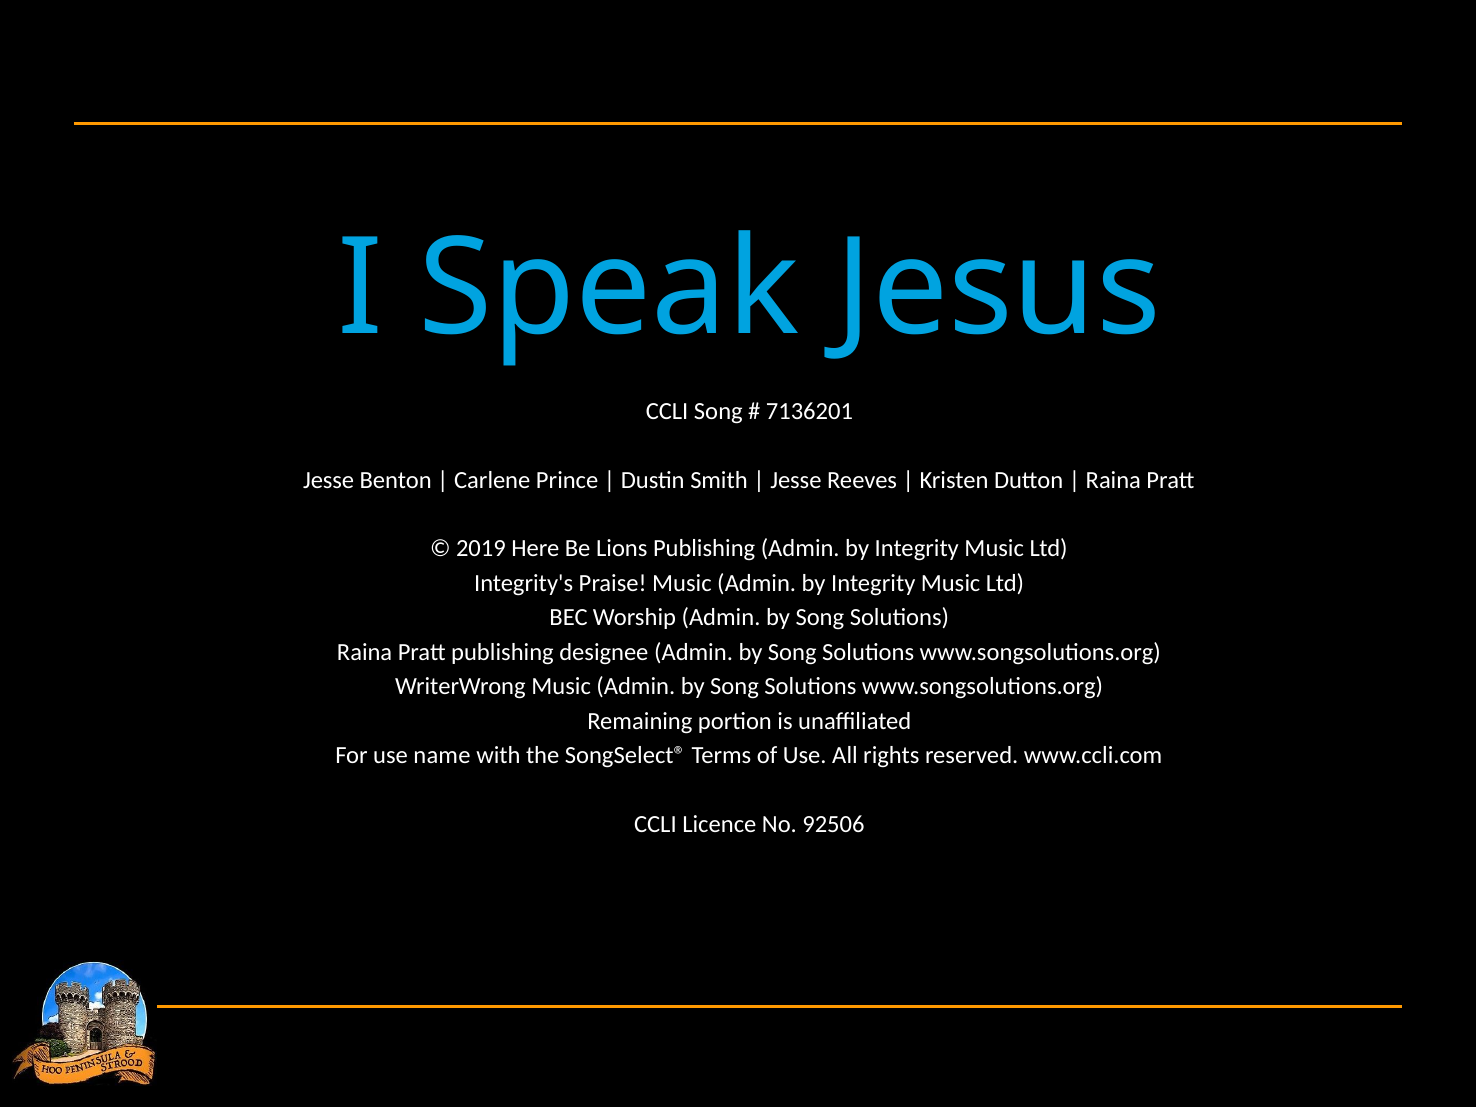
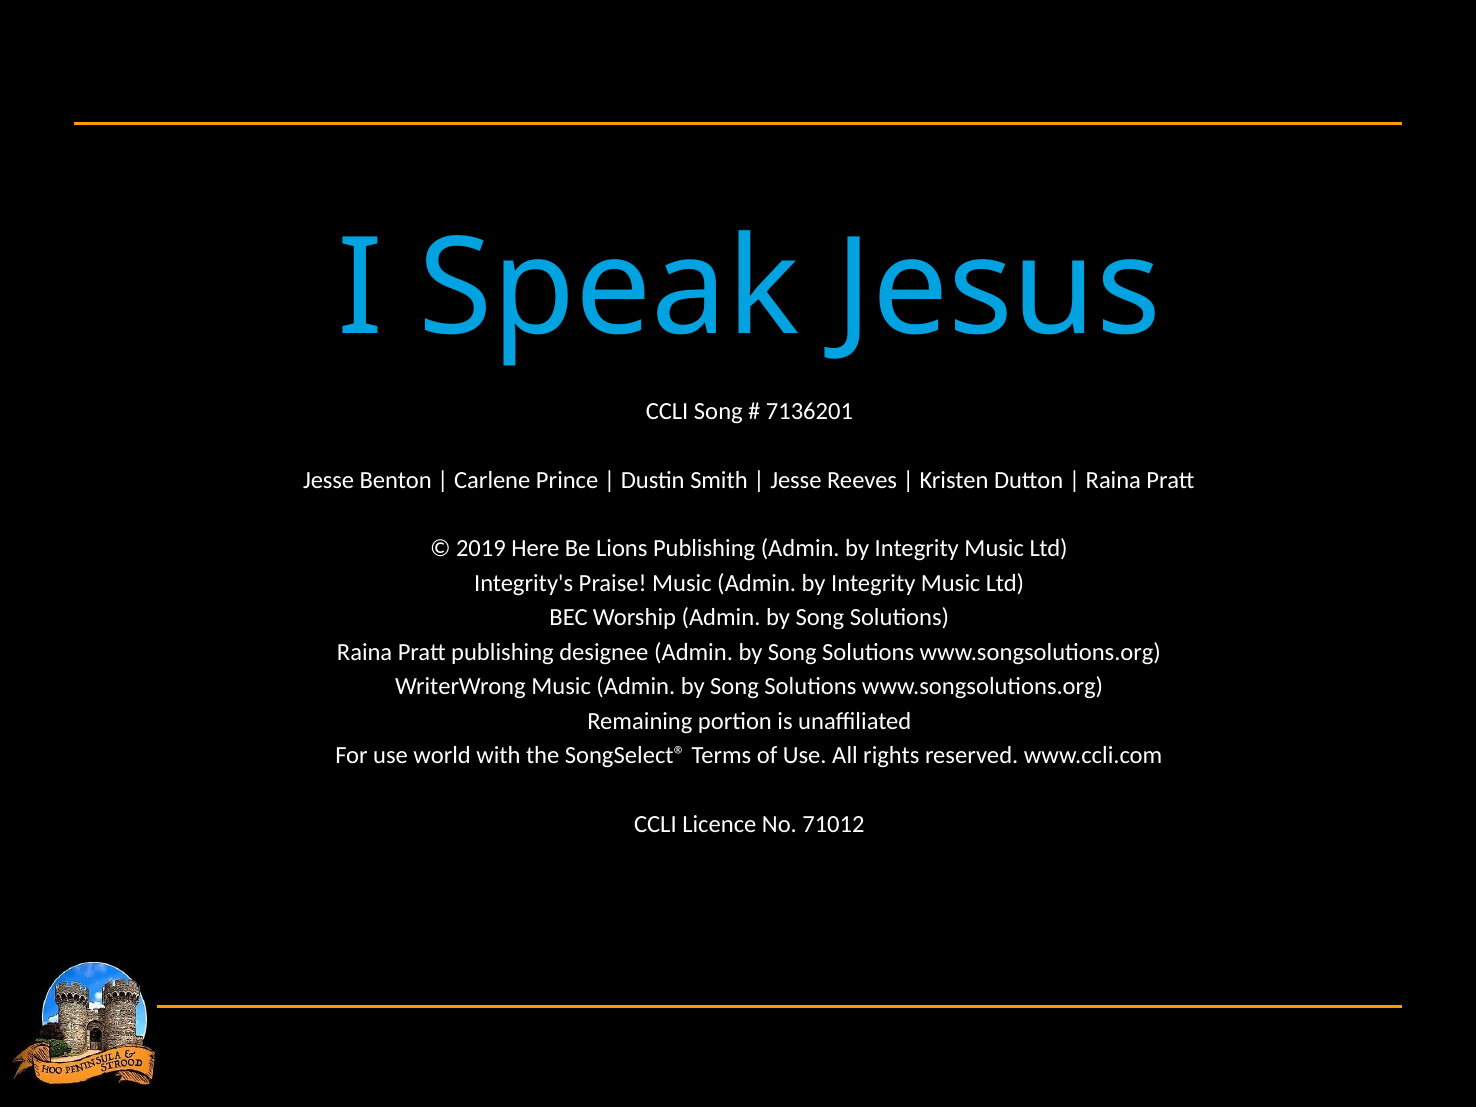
name: name -> world
92506: 92506 -> 71012
